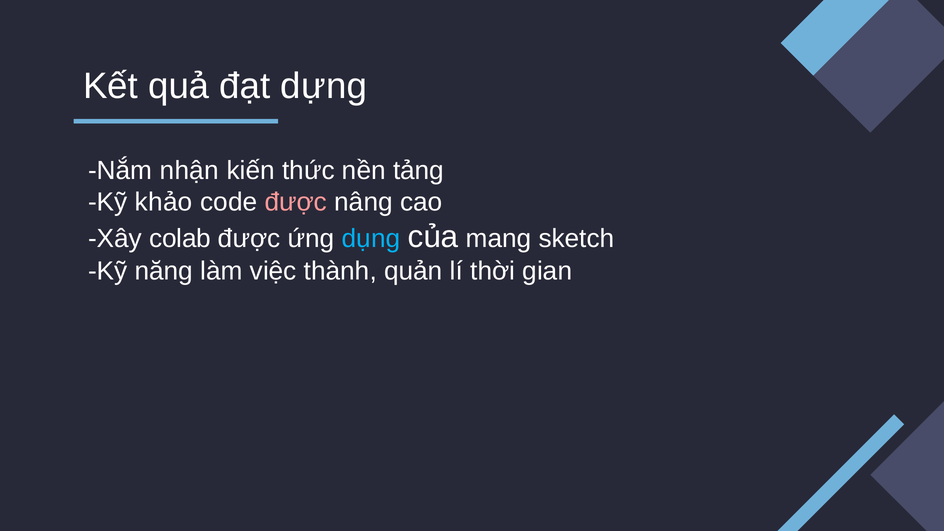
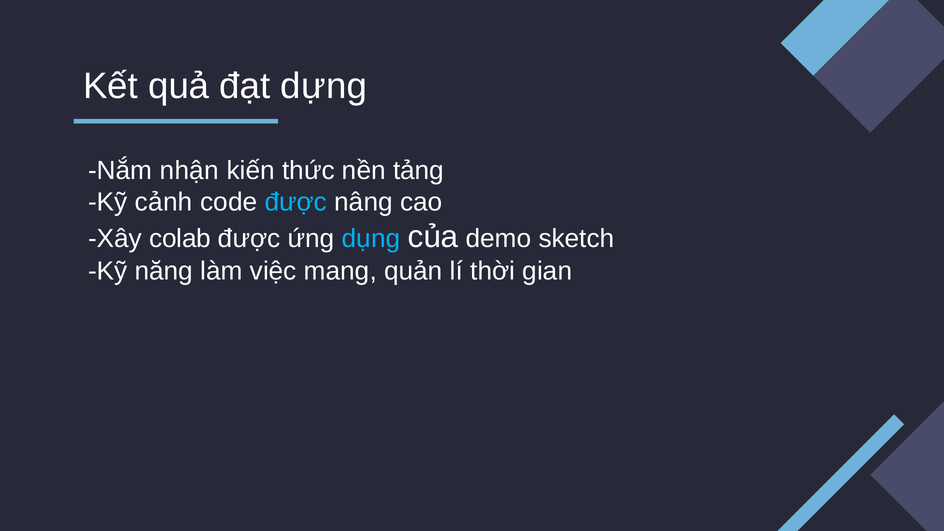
khảo: khảo -> cảnh
được at (296, 202) colour: pink -> light blue
mang: mang -> demo
thành: thành -> mang
